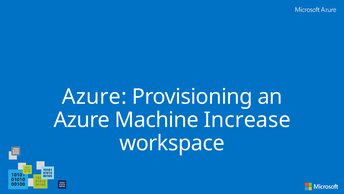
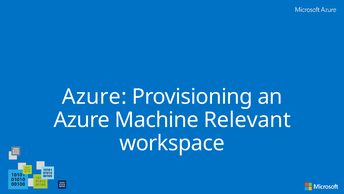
Increase: Increase -> Relevant
